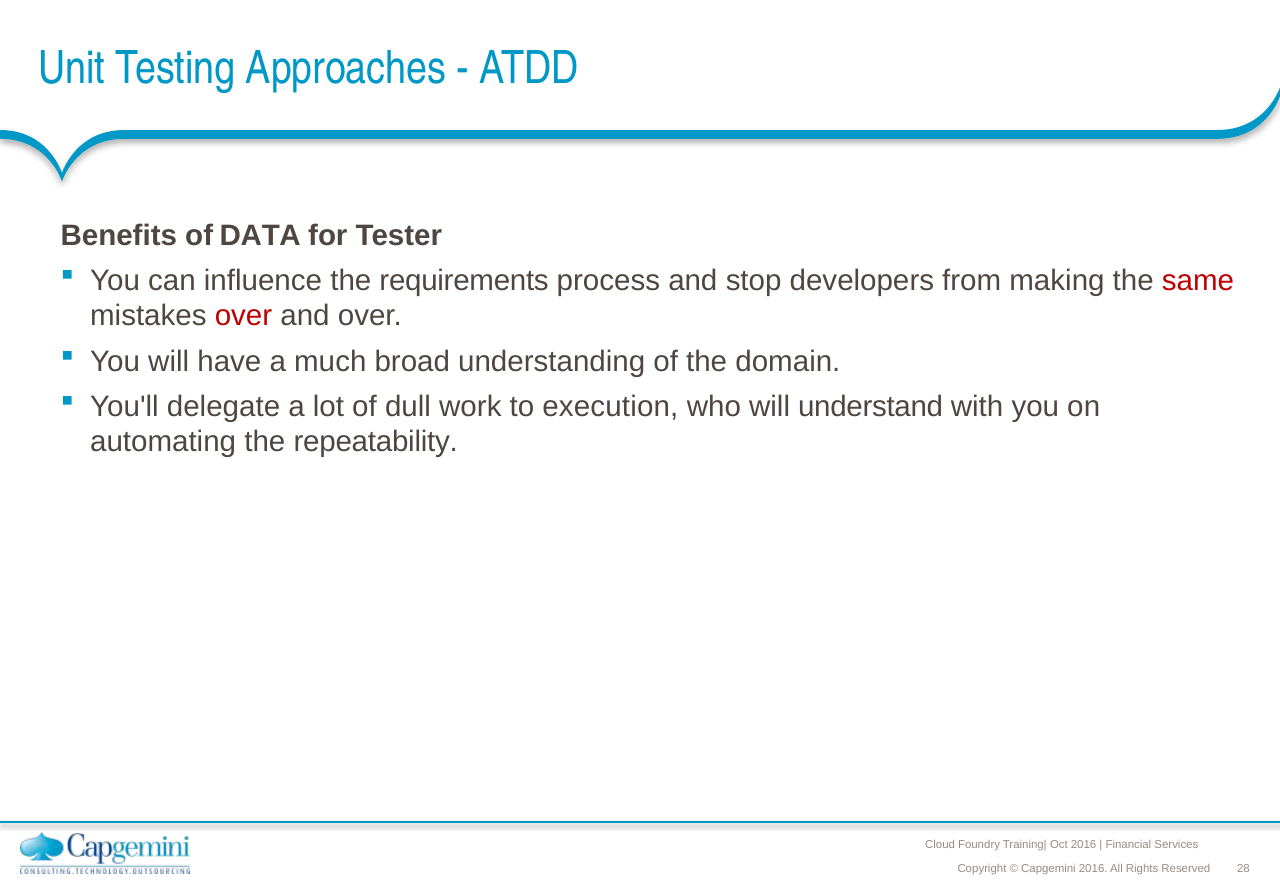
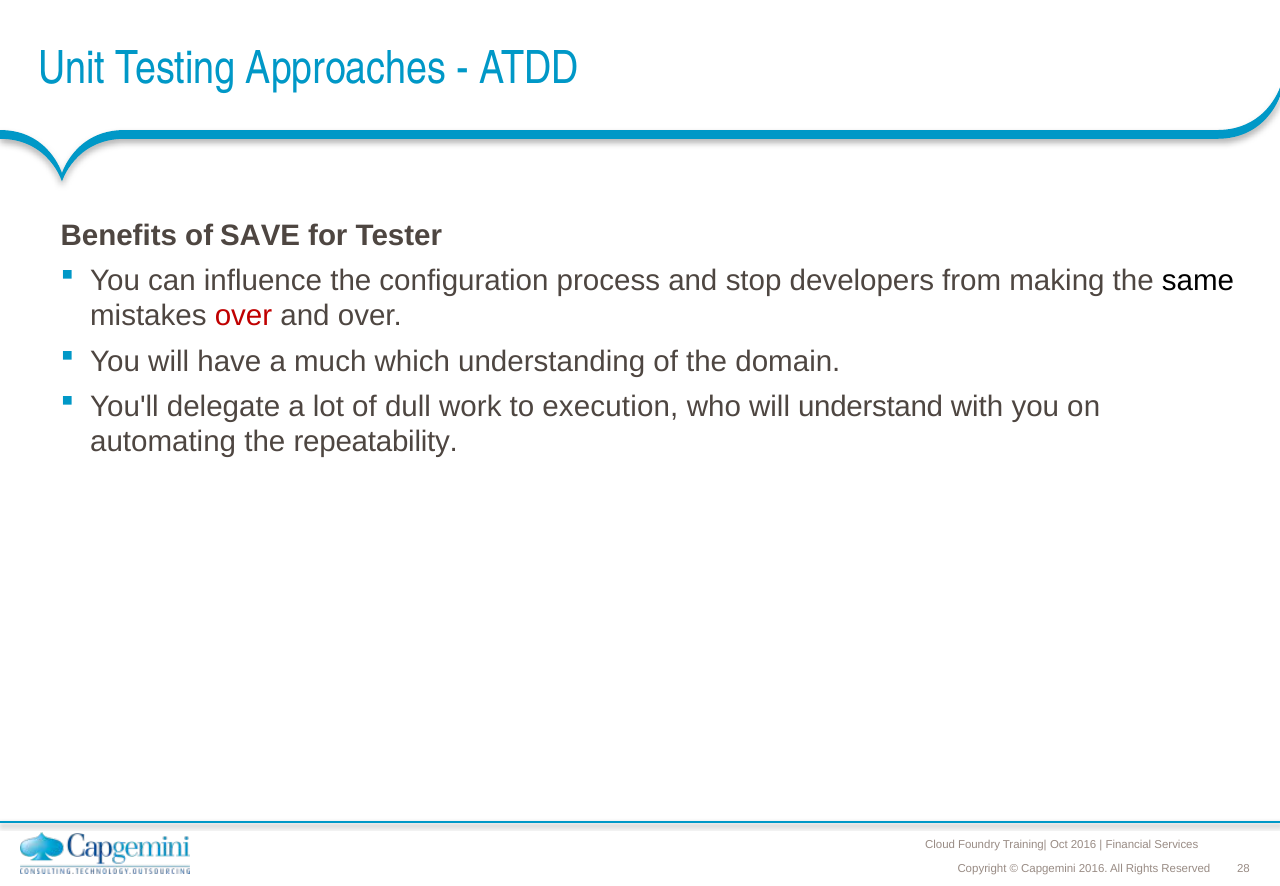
DATA: DATA -> SAVE
requirements: requirements -> configuration
same colour: red -> black
broad: broad -> which
